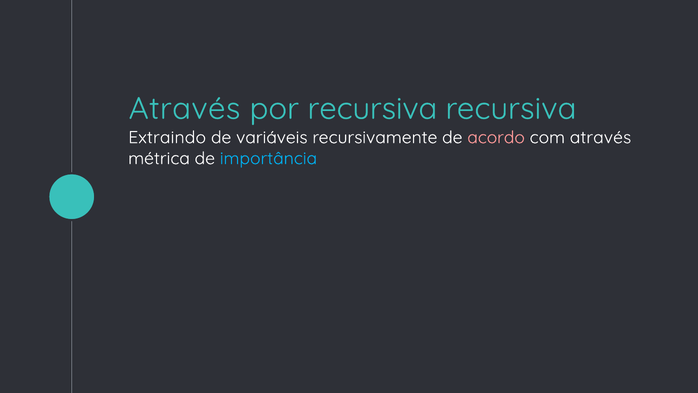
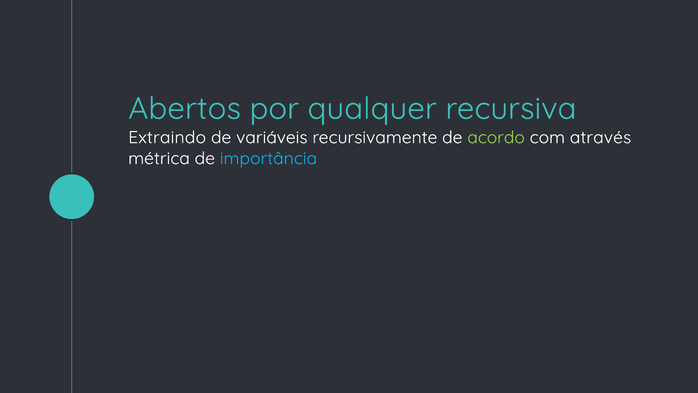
Através at (185, 109): Através -> Abertos
por recursiva: recursiva -> qualquer
acordo colour: pink -> light green
